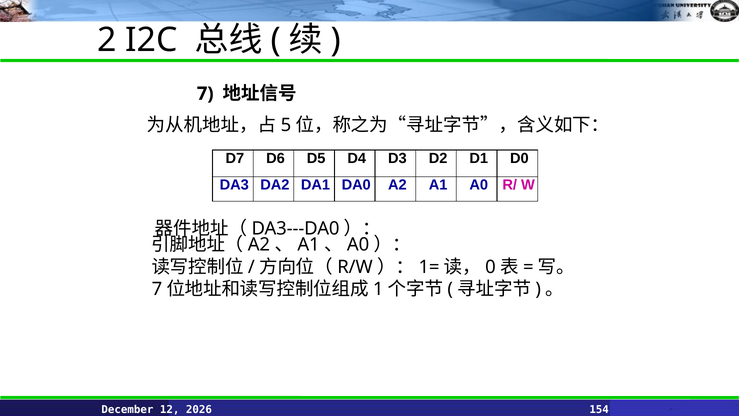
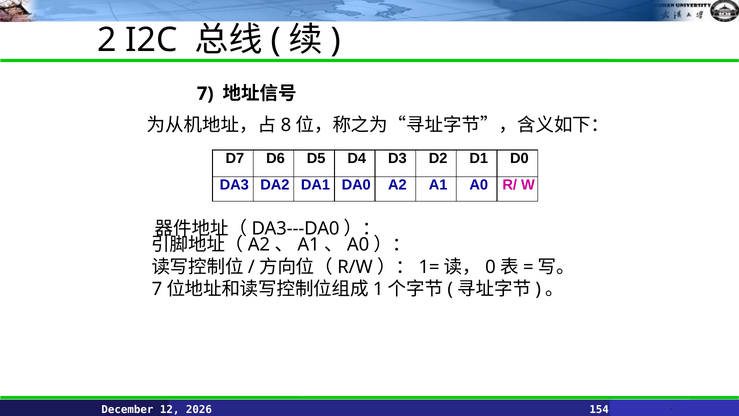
5: 5 -> 8
